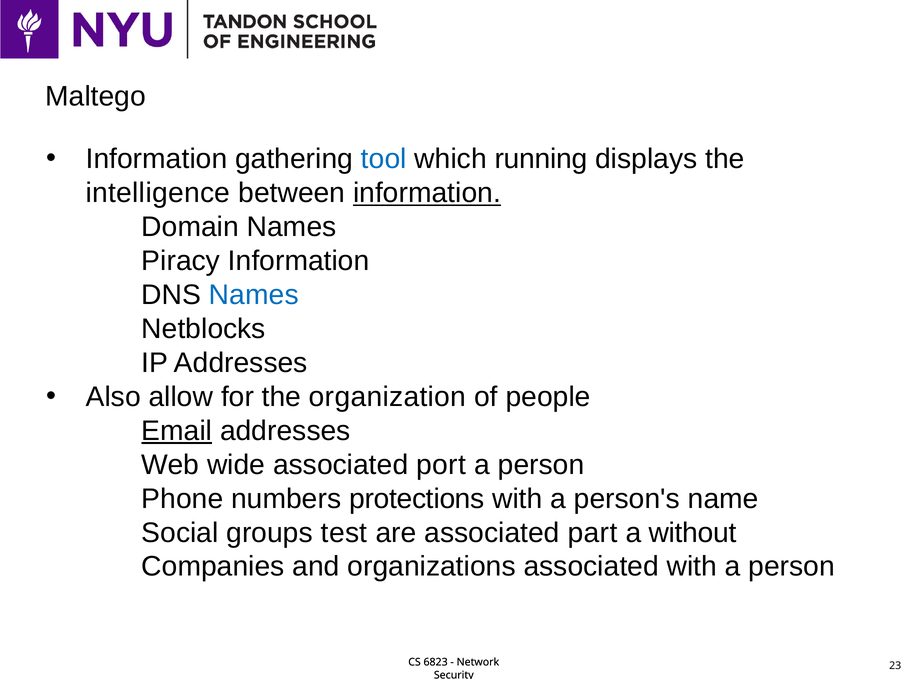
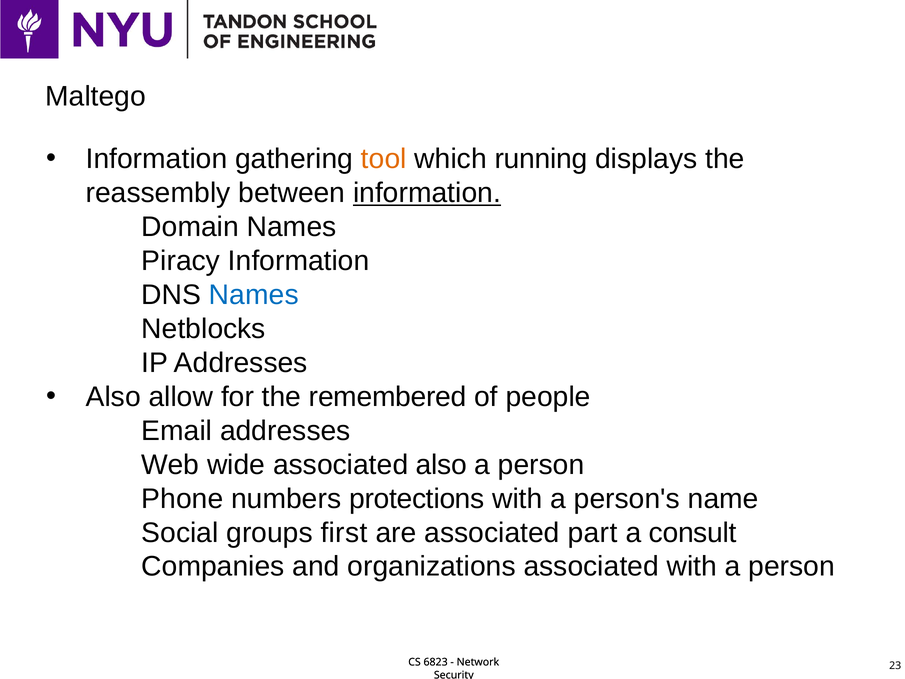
tool colour: blue -> orange
intelligence: intelligence -> reassembly
organization: organization -> remembered
Email underline: present -> none
associated port: port -> also
test: test -> first
without: without -> consult
